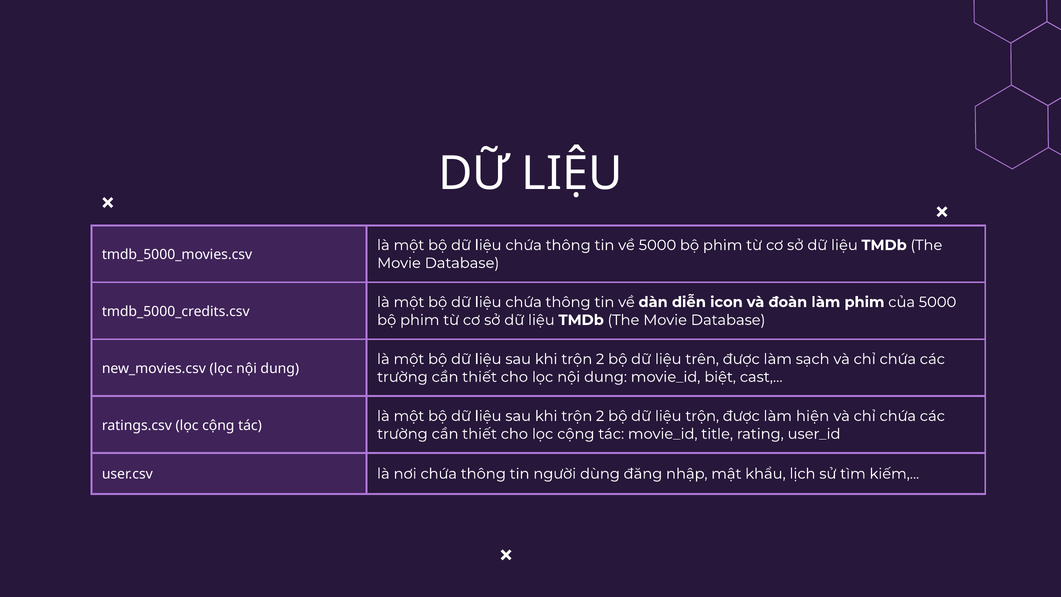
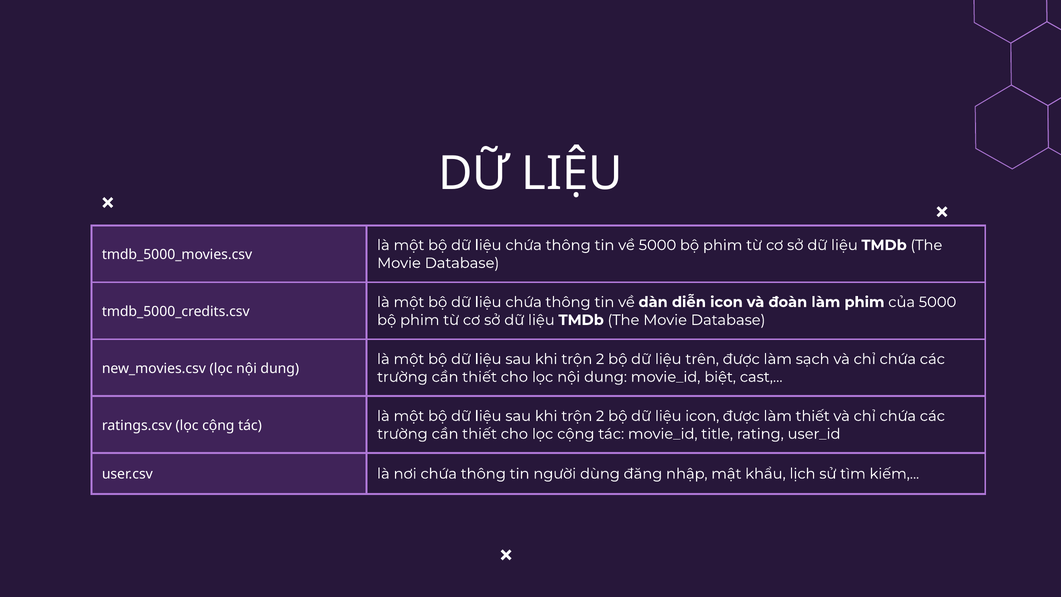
liệu trộn: trộn -> icon
làm hiện: hiện -> thiết
